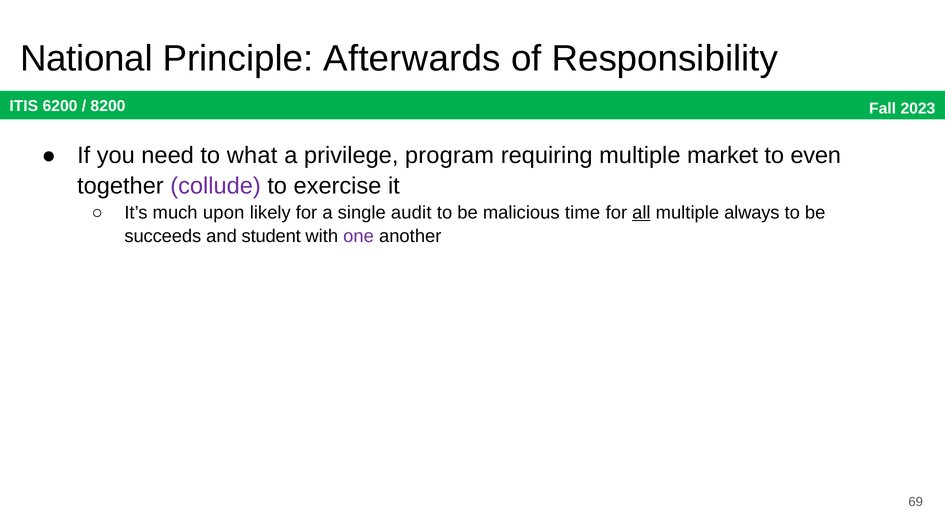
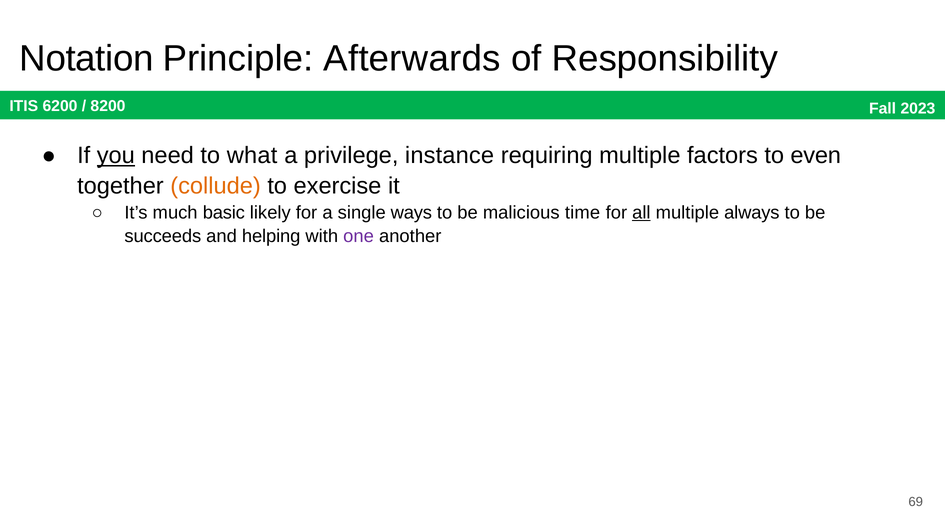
National: National -> Notation
you underline: none -> present
program: program -> instance
market: market -> factors
collude colour: purple -> orange
upon: upon -> basic
audit: audit -> ways
student: student -> helping
